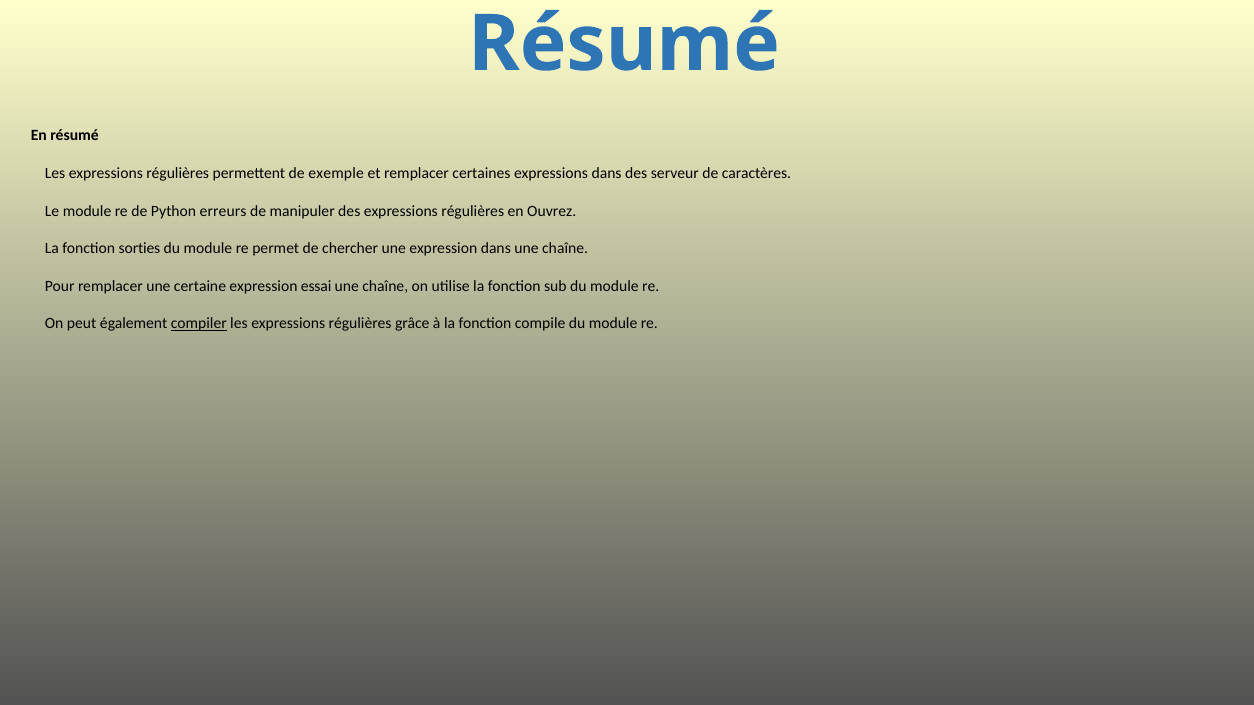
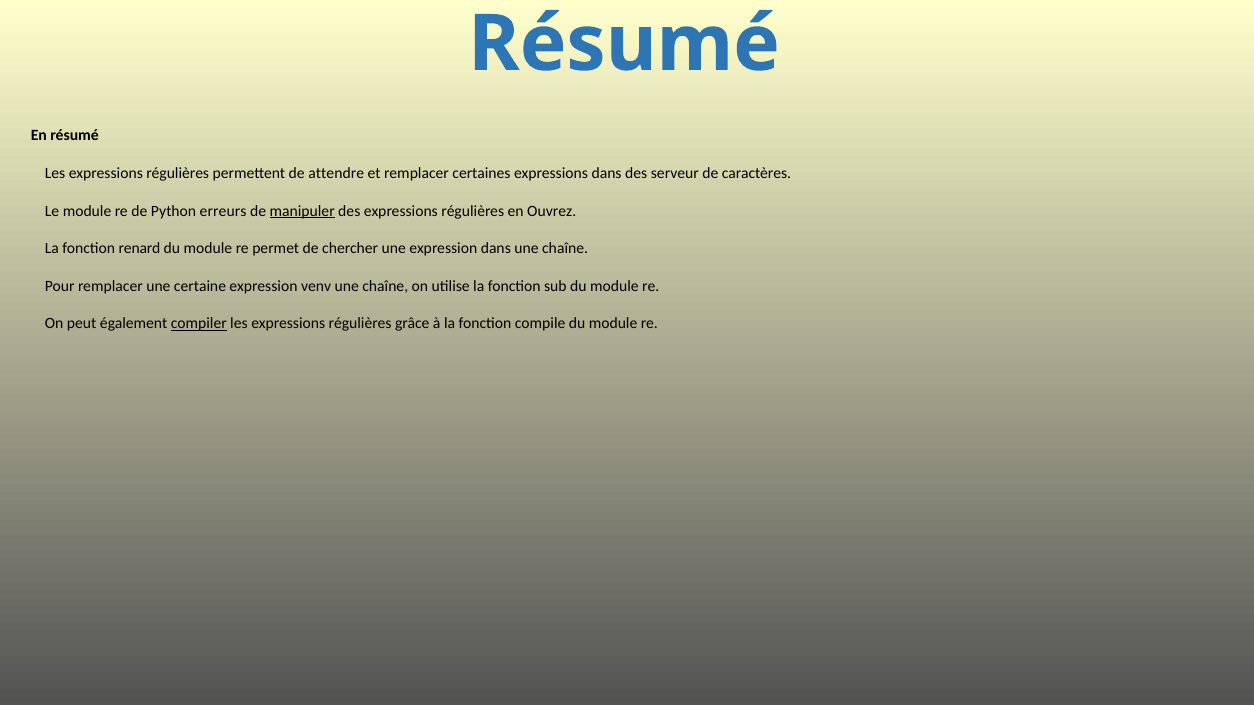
exemple: exemple -> attendre
manipuler underline: none -> present
sorties: sorties -> renard
essai: essai -> venv
